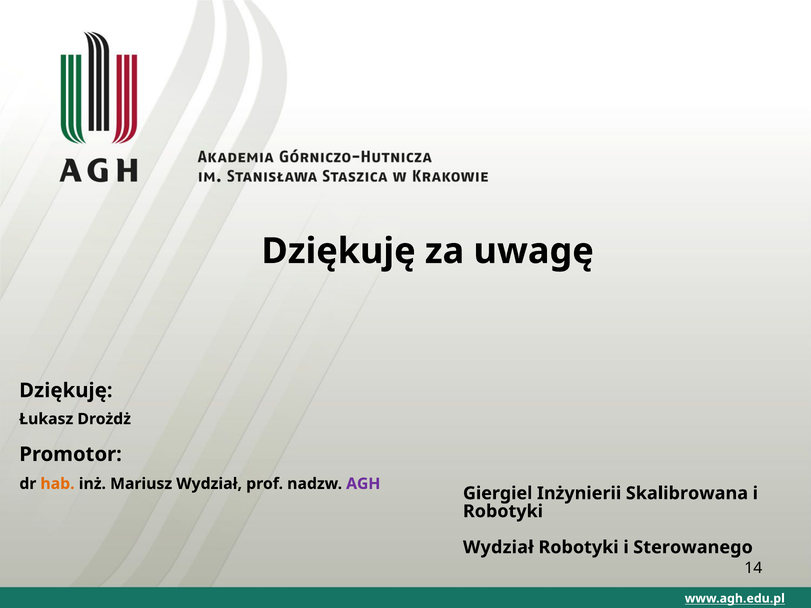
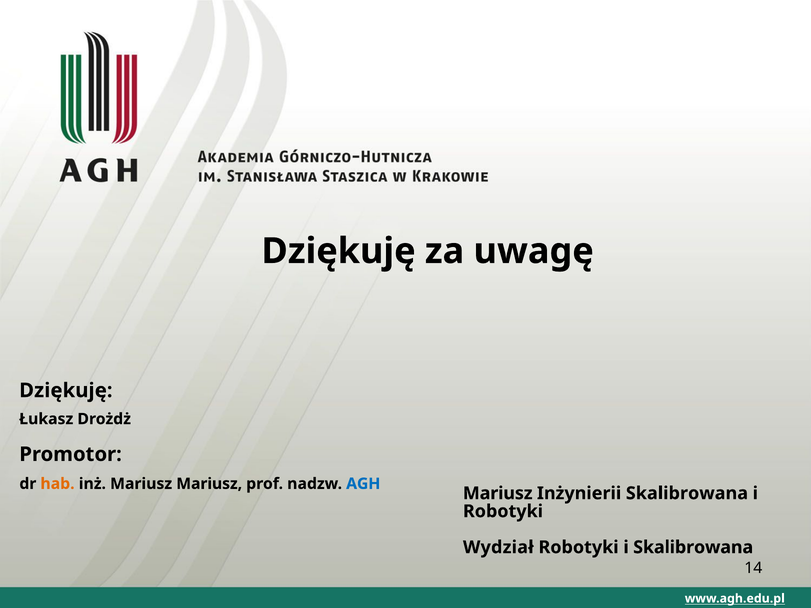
Mariusz Wydział: Wydział -> Mariusz
AGH colour: purple -> blue
Giergiel at (498, 493): Giergiel -> Mariusz
i Sterowanego: Sterowanego -> Skalibrowana
